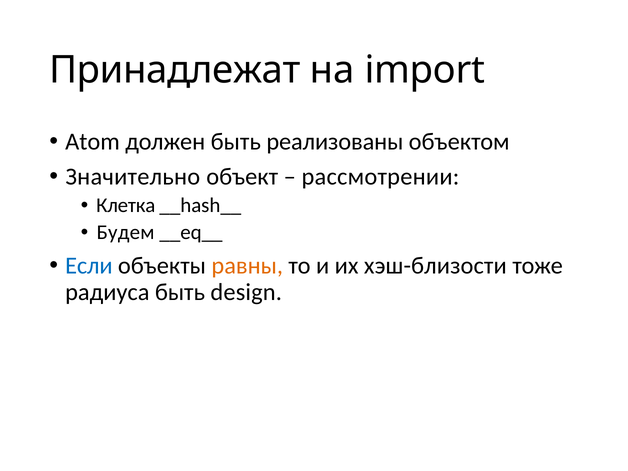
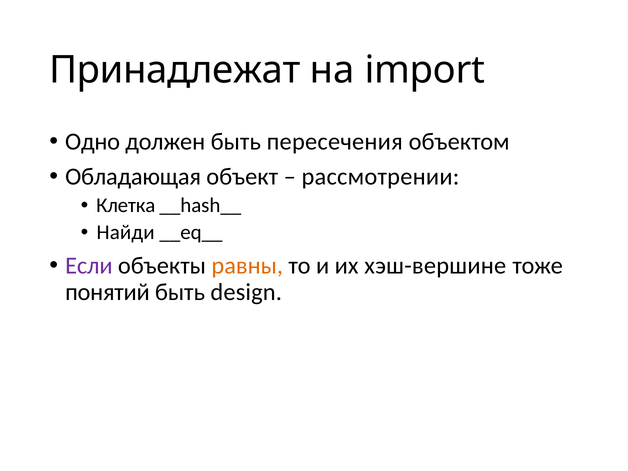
Atom: Atom -> Одно
реализованы: реализованы -> пересечения
Значительно: Значительно -> Обладающая
Будем: Будем -> Найди
Если colour: blue -> purple
хэш-близости: хэш-близости -> хэш-вершине
радиуса: радиуса -> понятий
